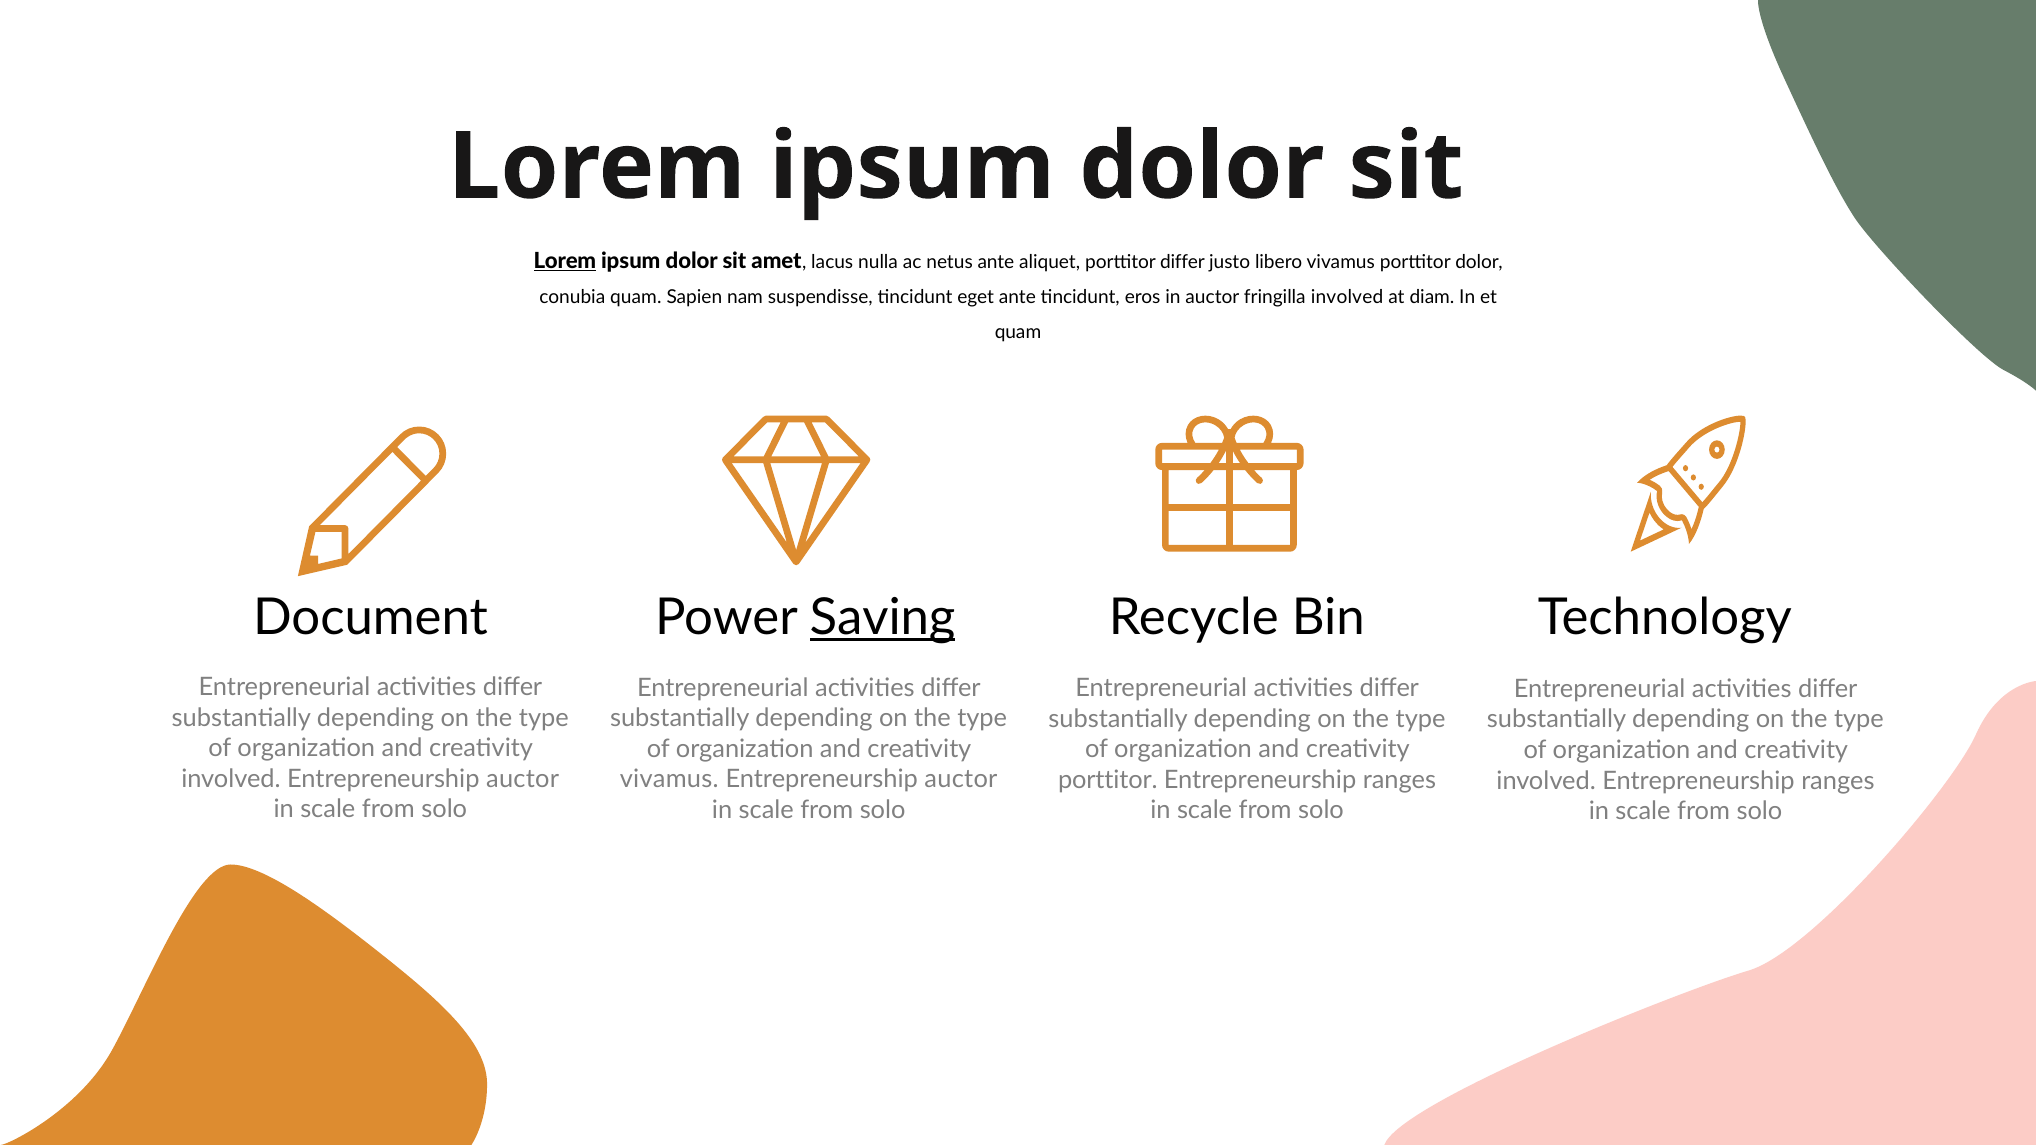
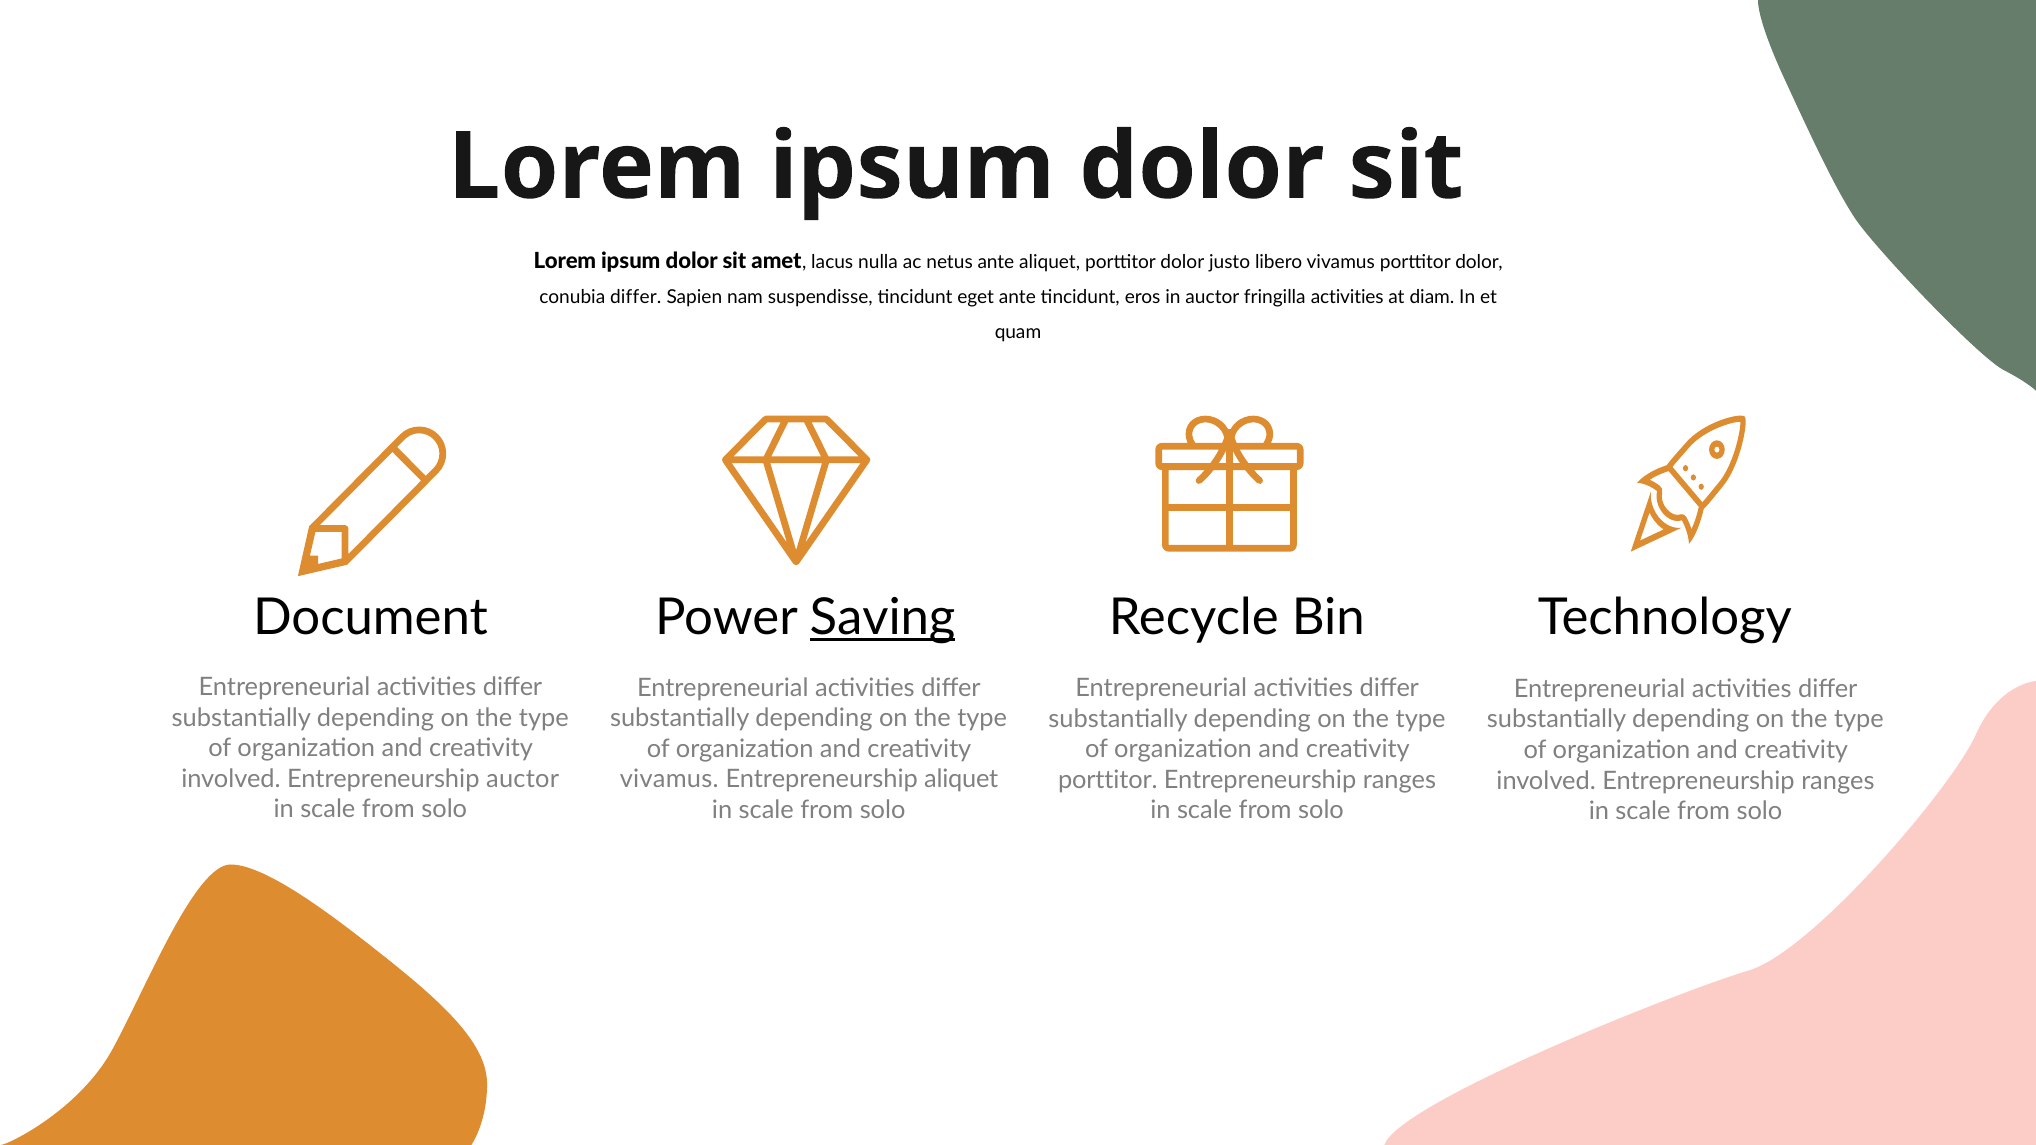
Lorem at (565, 261) underline: present -> none
aliquet porttitor differ: differ -> dolor
conubia quam: quam -> differ
fringilla involved: involved -> activities
auctor at (961, 780): auctor -> aliquet
